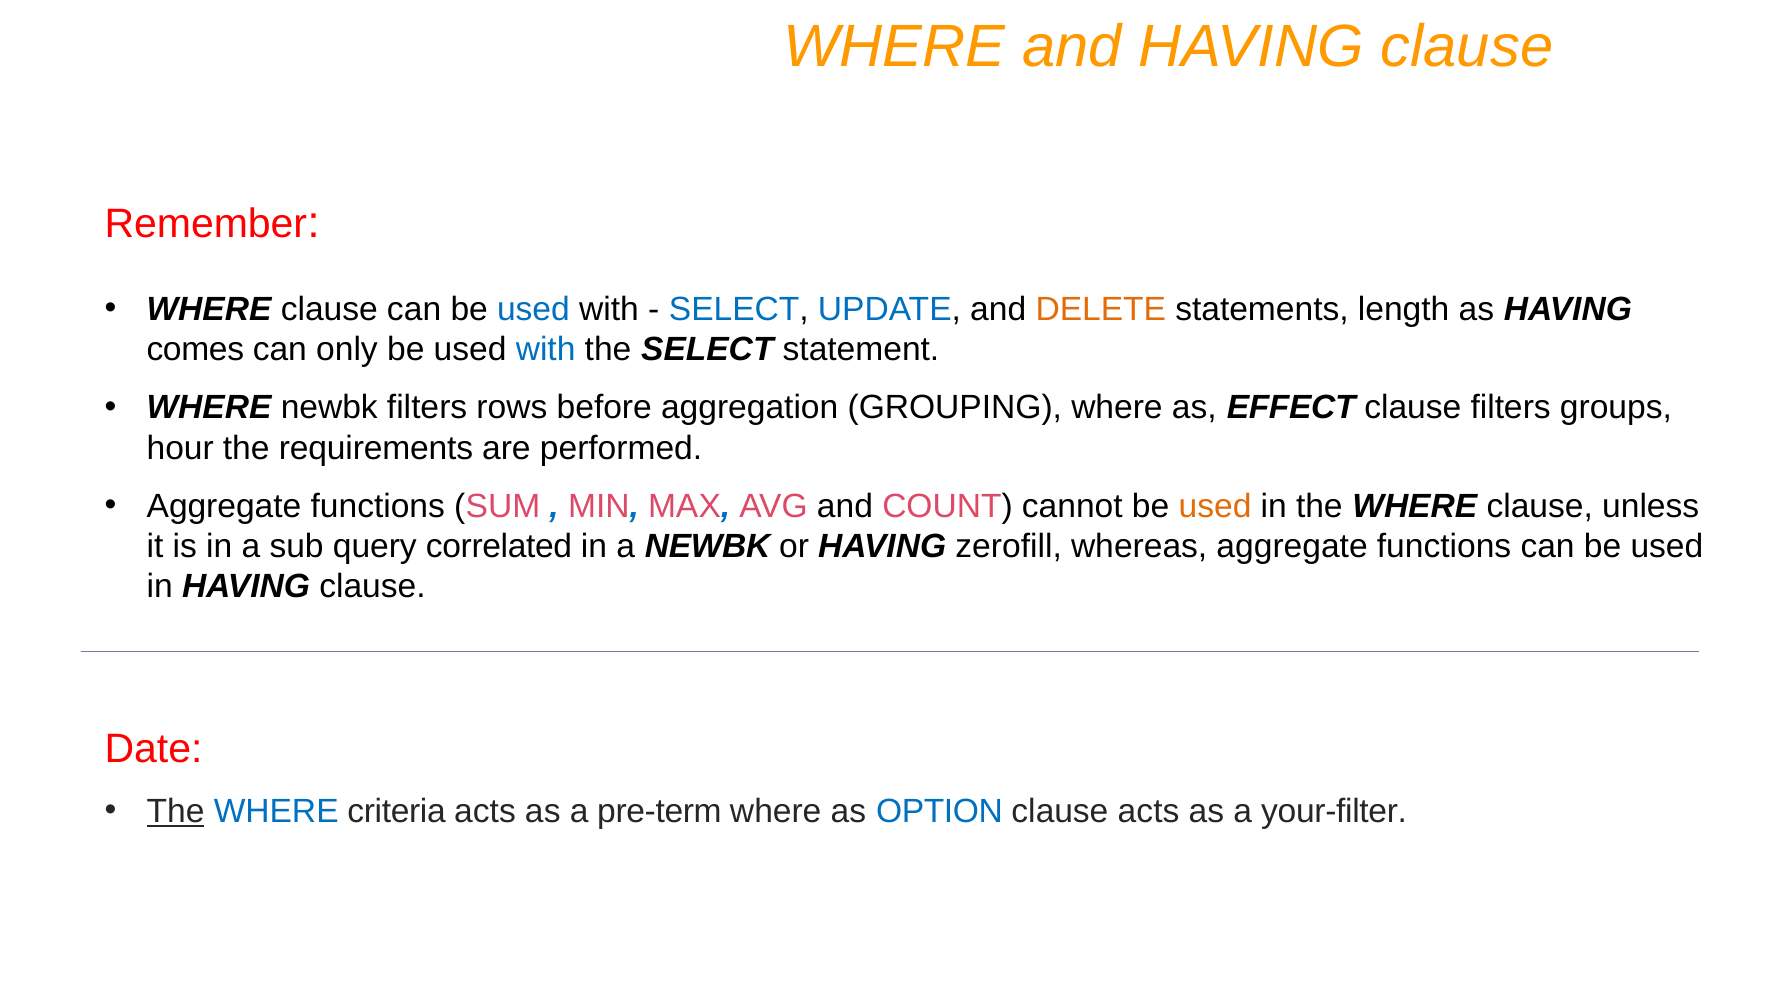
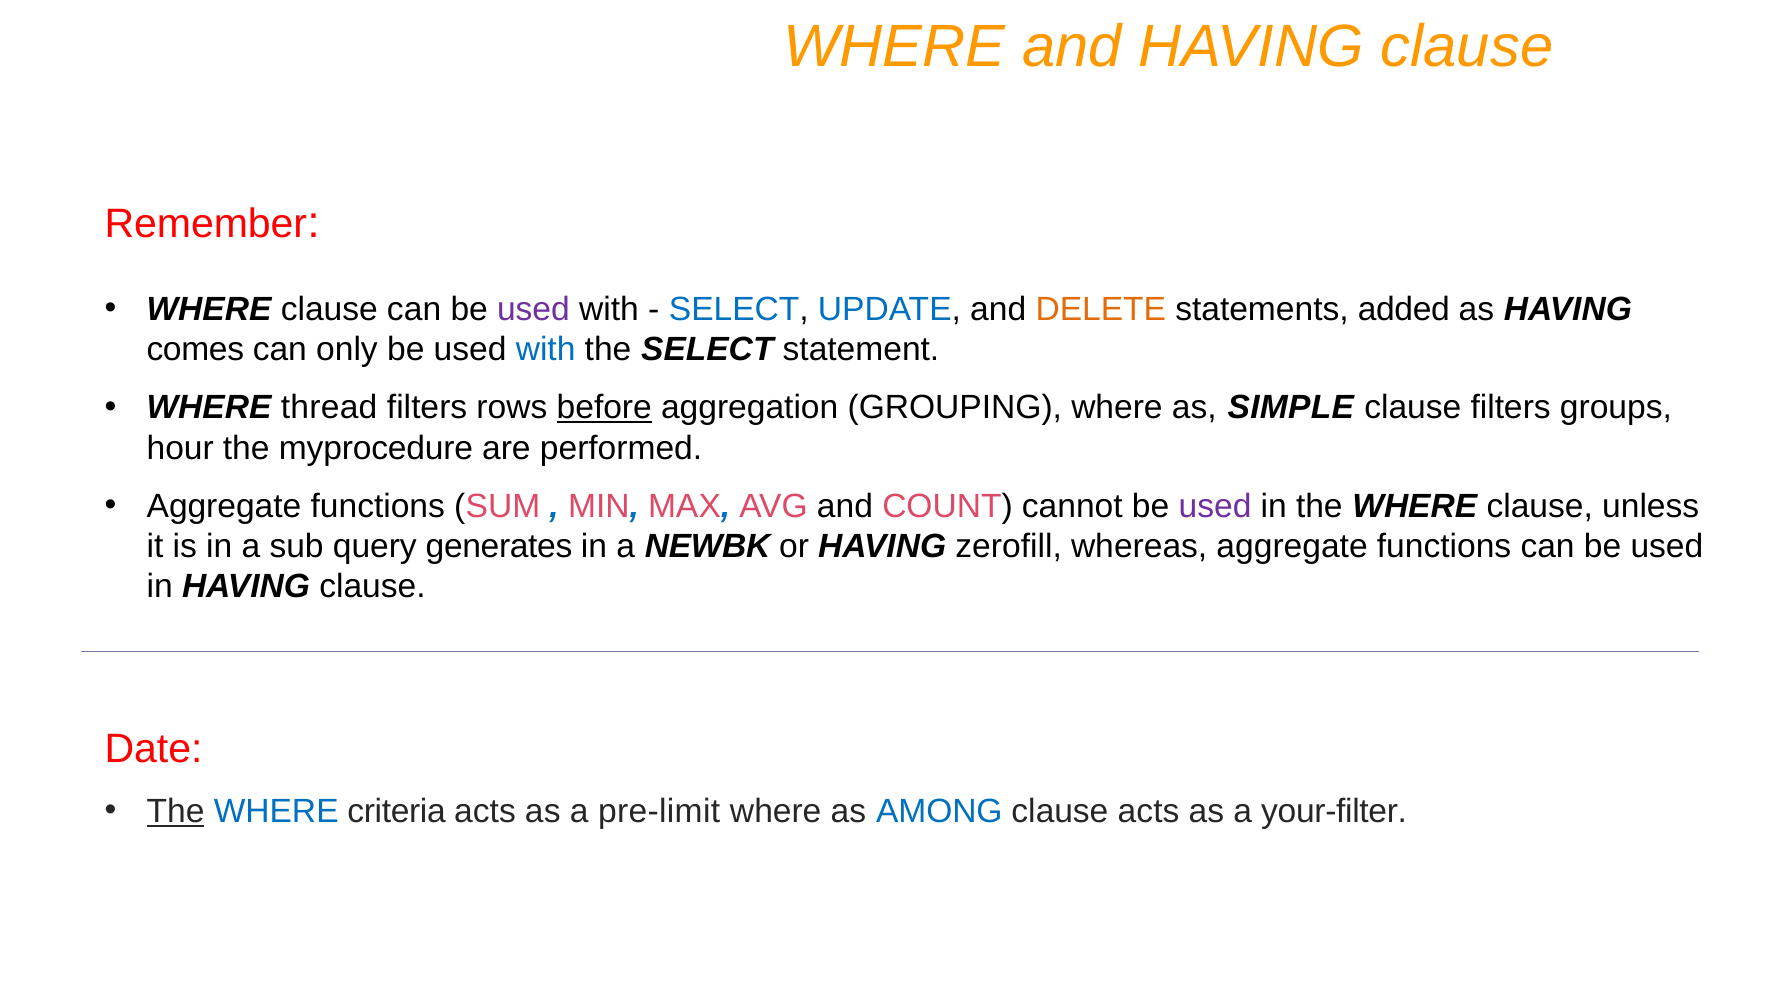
used at (533, 309) colour: blue -> purple
length: length -> added
WHERE newbk: newbk -> thread
before underline: none -> present
EFFECT: EFFECT -> SIMPLE
requirements: requirements -> myprocedure
used at (1215, 506) colour: orange -> purple
correlated: correlated -> generates
pre-term: pre-term -> pre-limit
OPTION: OPTION -> AMONG
